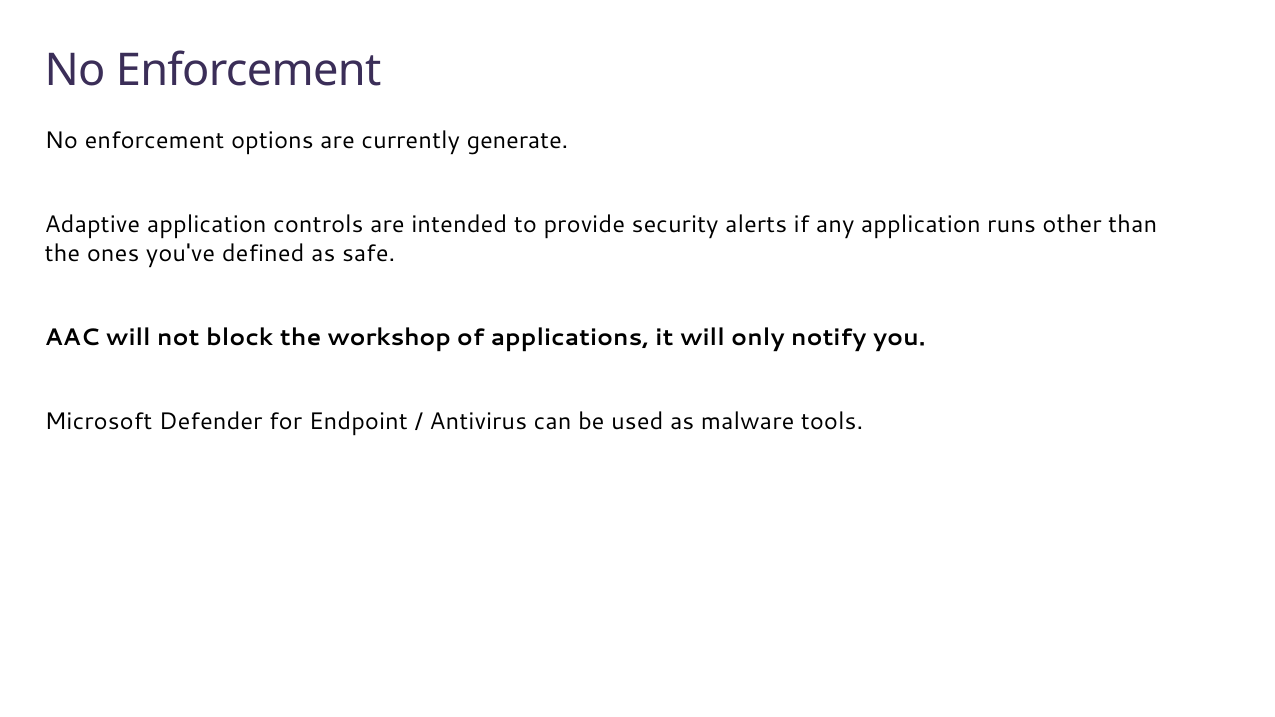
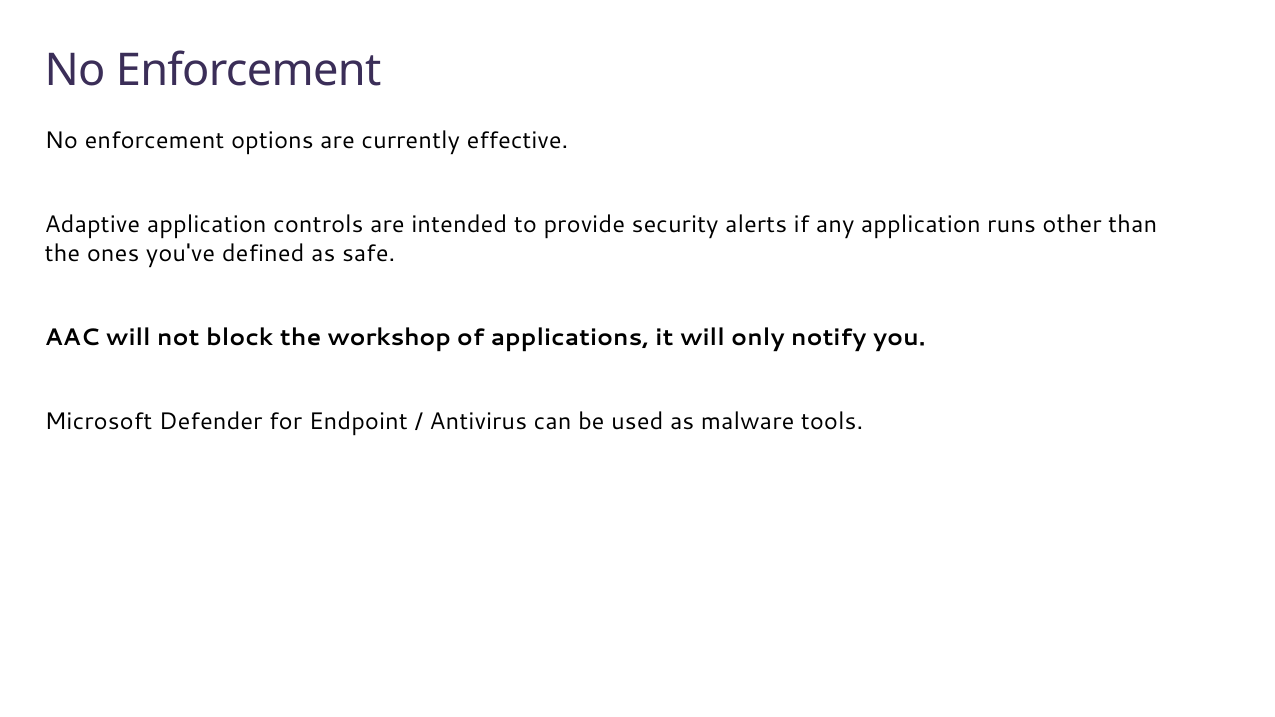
generate: generate -> effective
